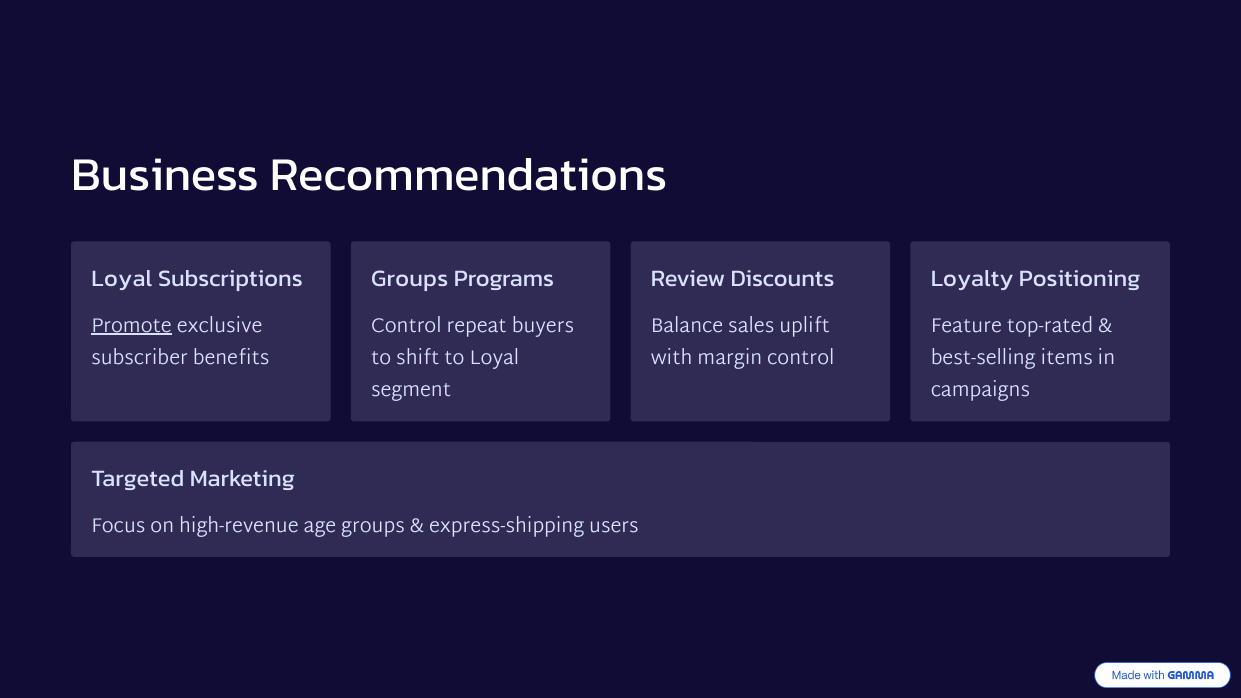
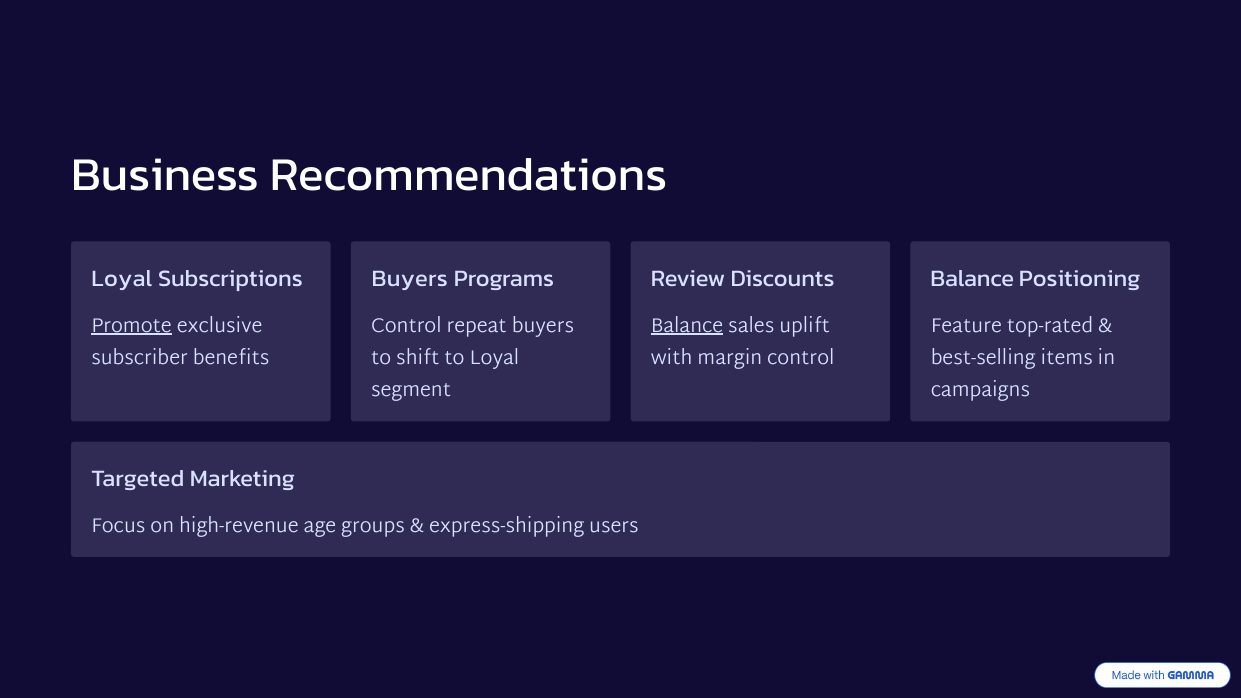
Groups at (410, 279): Groups -> Buyers
Loyalty at (972, 279): Loyalty -> Balance
Balance at (687, 325) underline: none -> present
